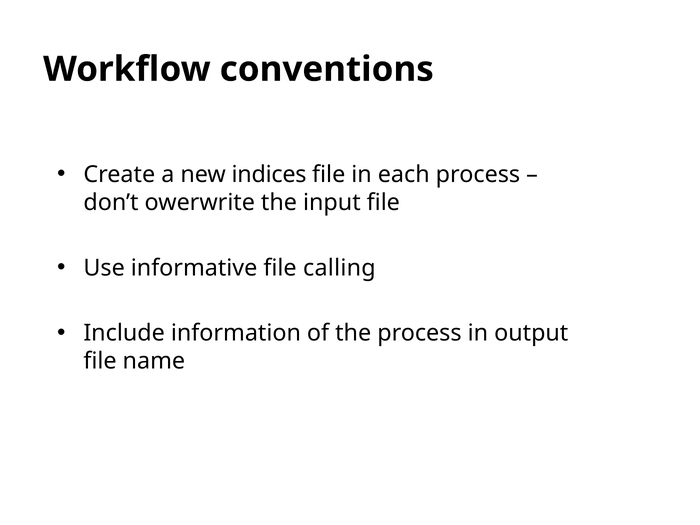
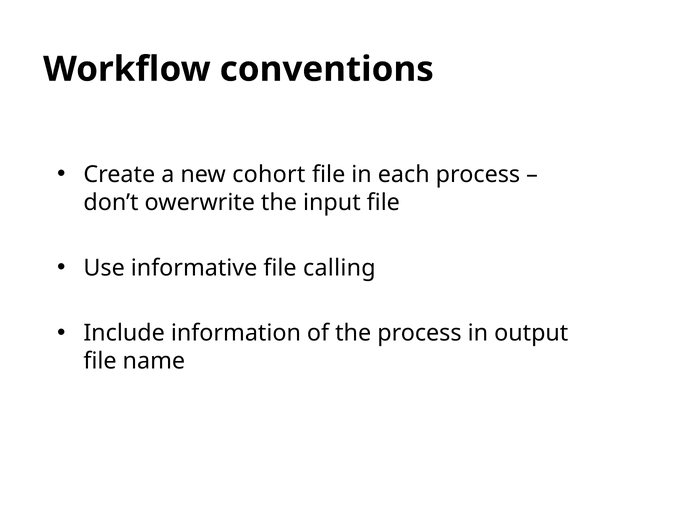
indices: indices -> cohort
